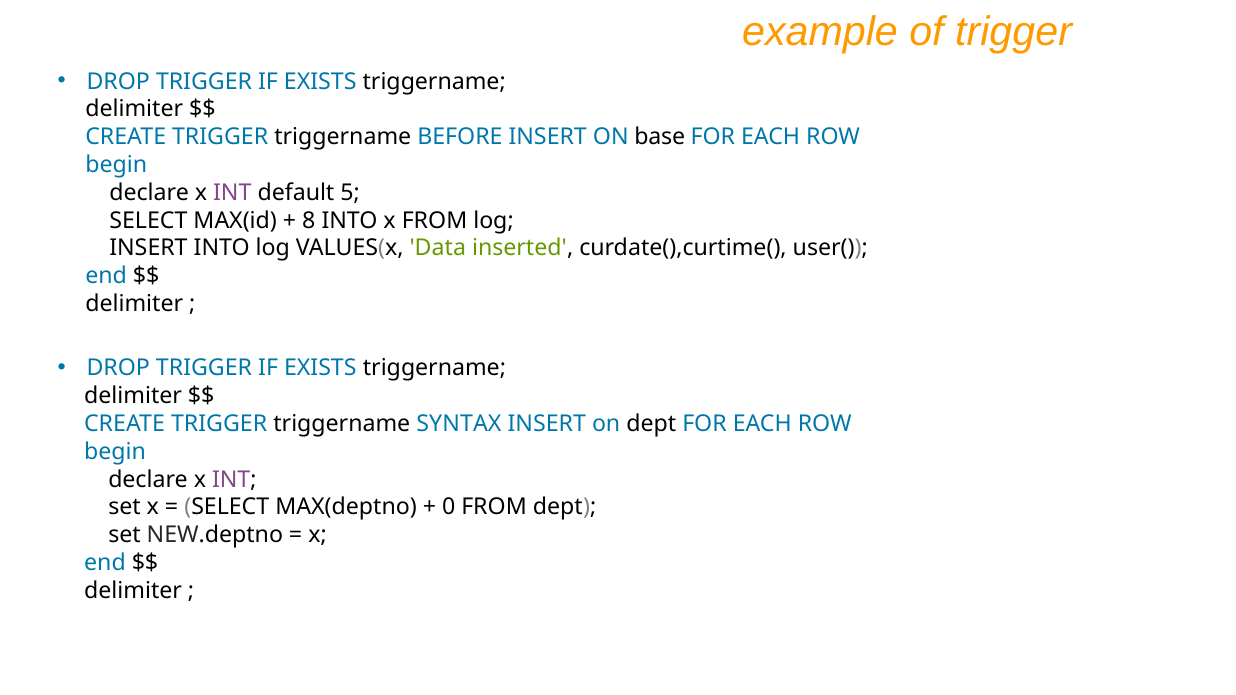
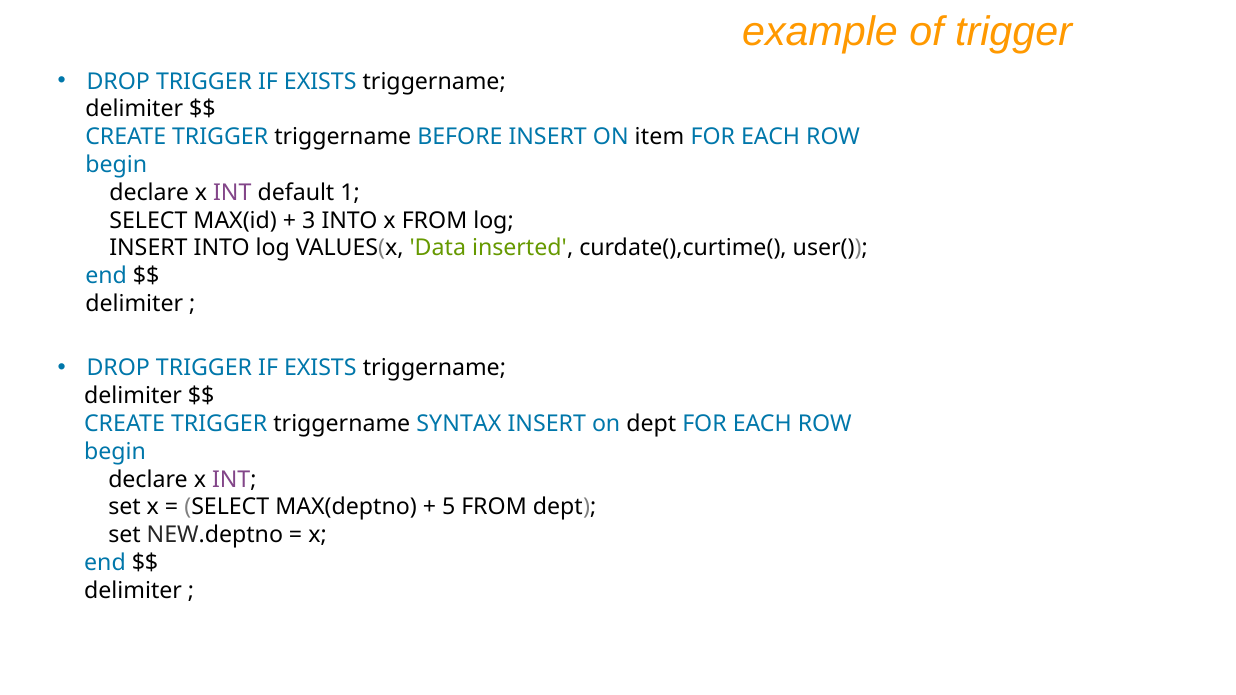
base: base -> item
5: 5 -> 1
8: 8 -> 3
0: 0 -> 5
